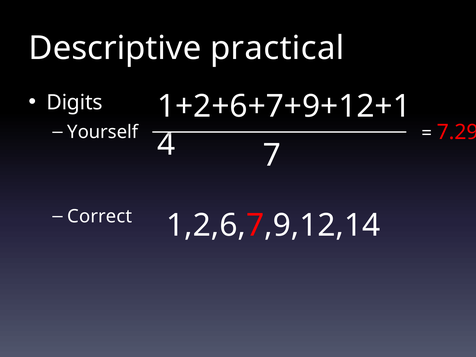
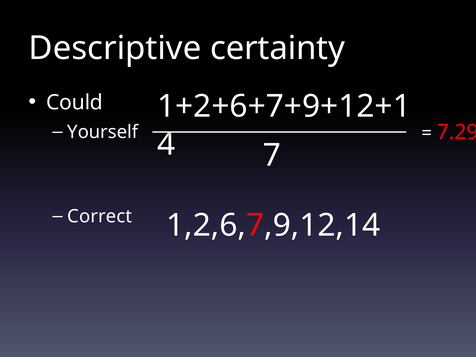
practical: practical -> certainty
Digits: Digits -> Could
